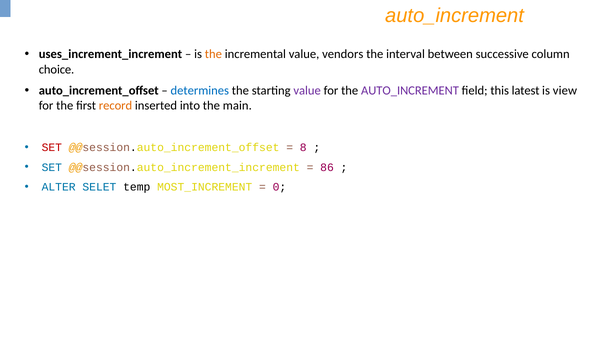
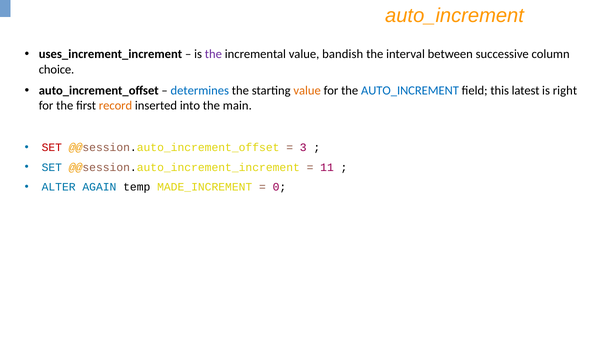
the at (213, 54) colour: orange -> purple
vendors: vendors -> bandish
value at (307, 91) colour: purple -> orange
AUTO_INCREMENT at (410, 91) colour: purple -> blue
view: view -> right
8: 8 -> 3
86: 86 -> 11
SELET: SELET -> AGAIN
MOST_INCREMENT: MOST_INCREMENT -> MADE_INCREMENT
